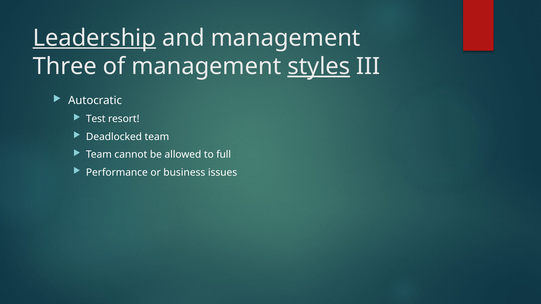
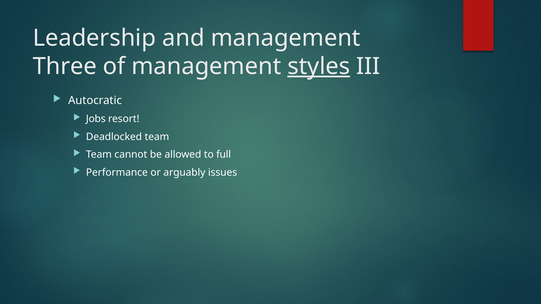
Leadership underline: present -> none
Test: Test -> Jobs
business: business -> arguably
